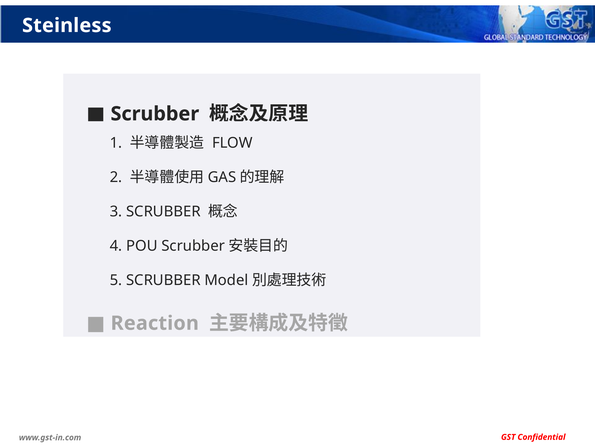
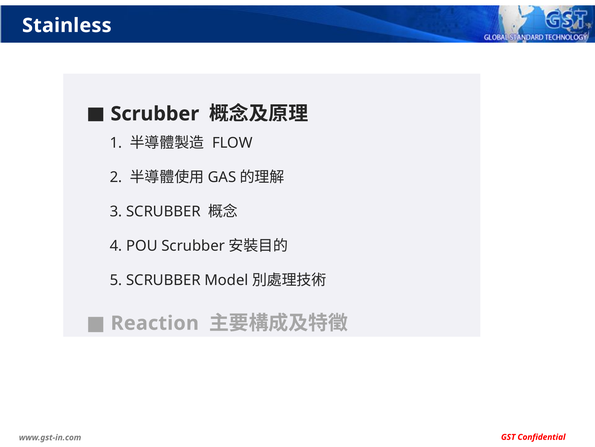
Steinless: Steinless -> Stainless
